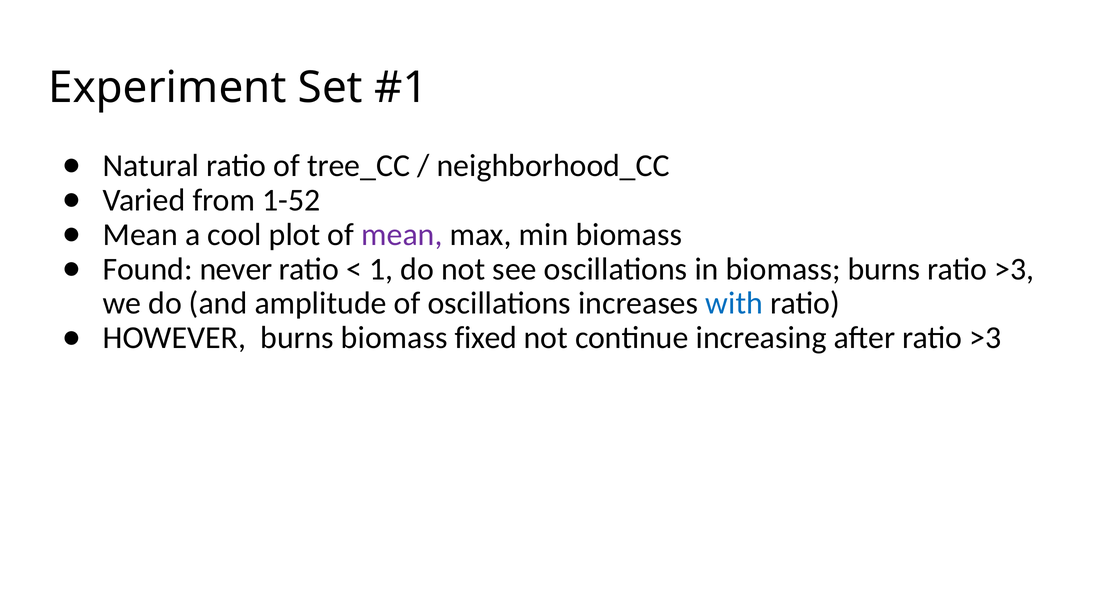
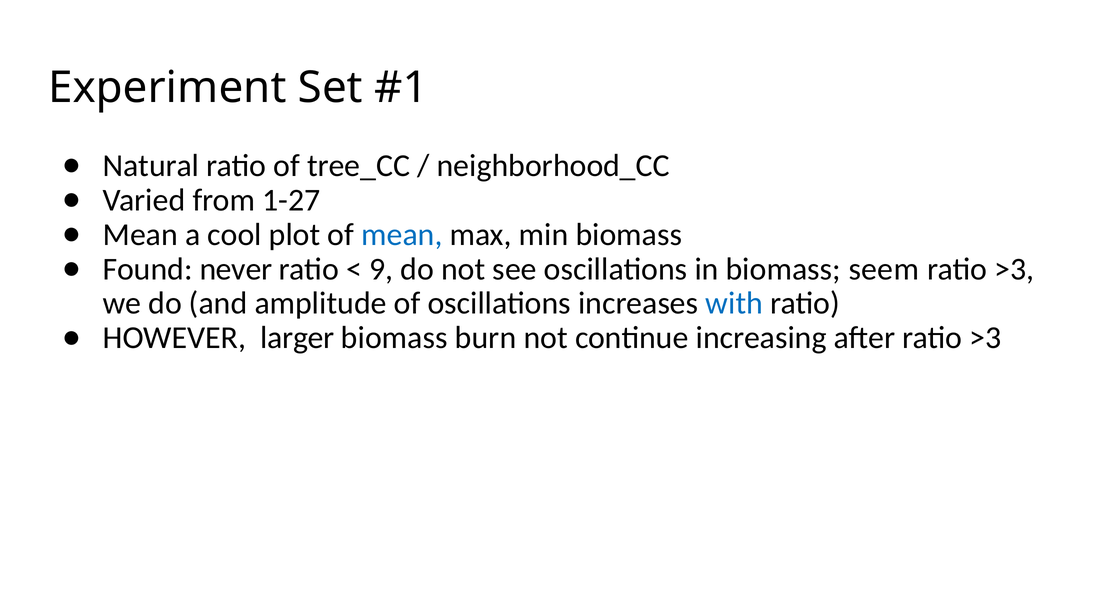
1-52: 1-52 -> 1-27
mean at (402, 235) colour: purple -> blue
1: 1 -> 9
biomass burns: burns -> seem
HOWEVER burns: burns -> larger
fixed: fixed -> burn
